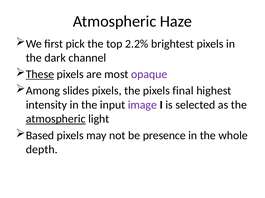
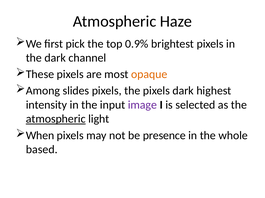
2.2%: 2.2% -> 0.9%
These underline: present -> none
opaque colour: purple -> orange
pixels final: final -> dark
Based: Based -> When
depth: depth -> based
